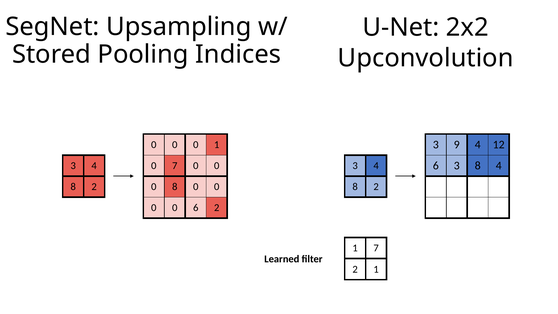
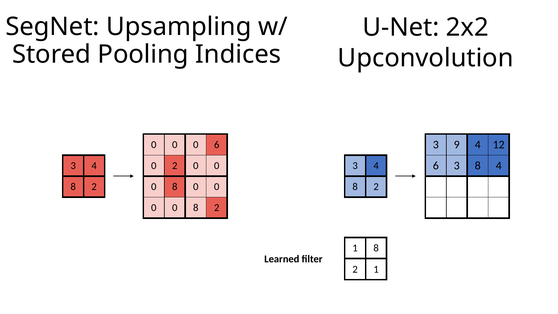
0 1: 1 -> 6
0 7: 7 -> 2
6 at (196, 208): 6 -> 8
1 7: 7 -> 8
